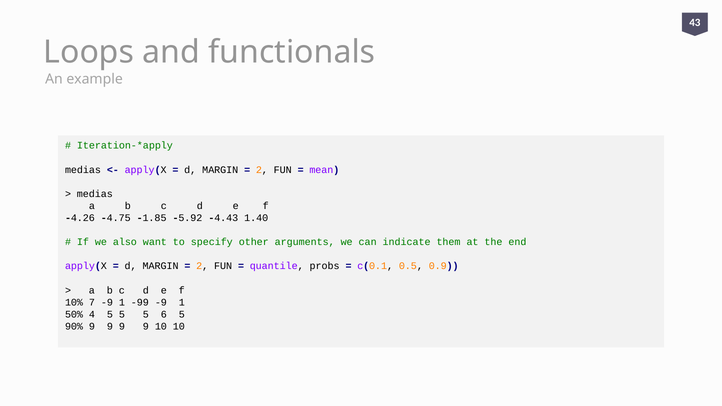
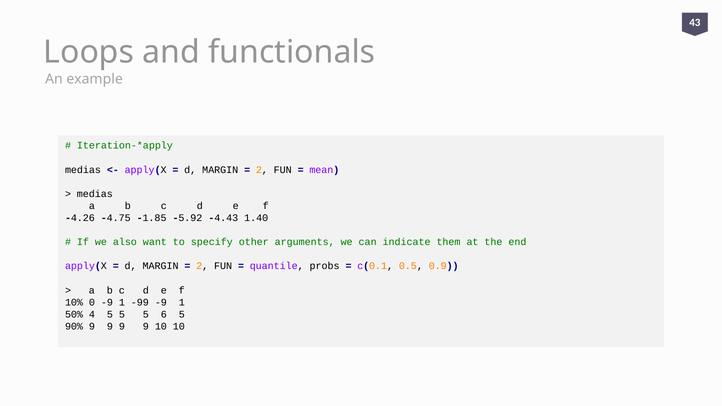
7: 7 -> 0
